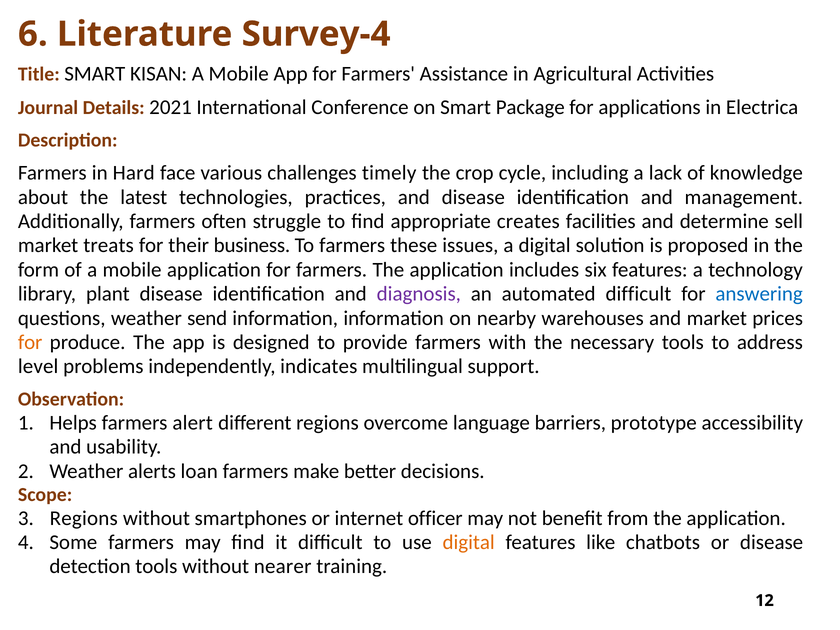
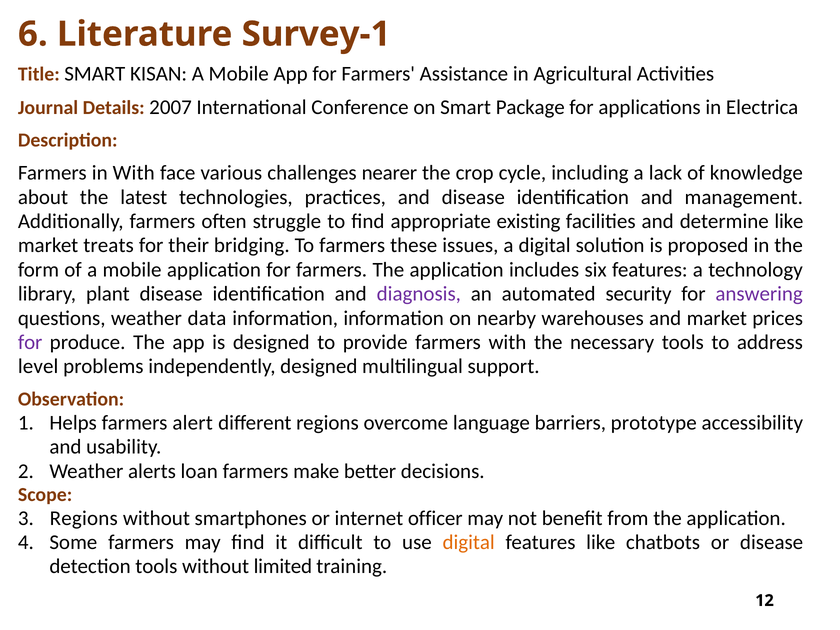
Survey-4: Survey-4 -> Survey-1
2021: 2021 -> 2007
in Hard: Hard -> With
timely: timely -> nearer
creates: creates -> existing
determine sell: sell -> like
business: business -> bridging
automated difficult: difficult -> security
answering colour: blue -> purple
send: send -> data
for at (30, 342) colour: orange -> purple
independently indicates: indicates -> designed
nearer: nearer -> limited
